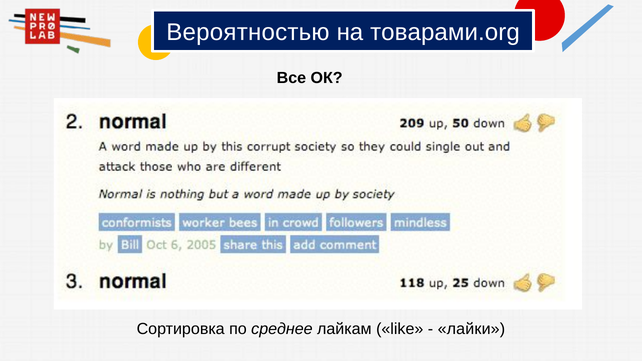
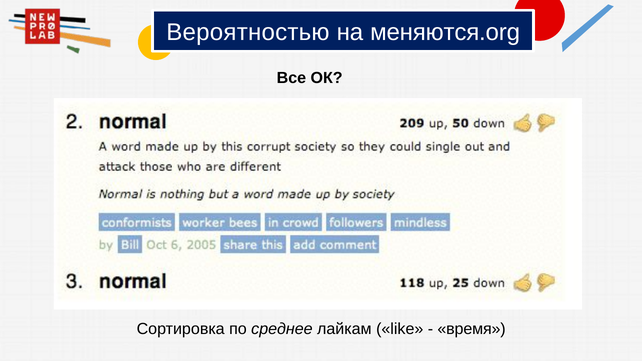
товарами.org: товарами.org -> меняются.org
лайки: лайки -> время
